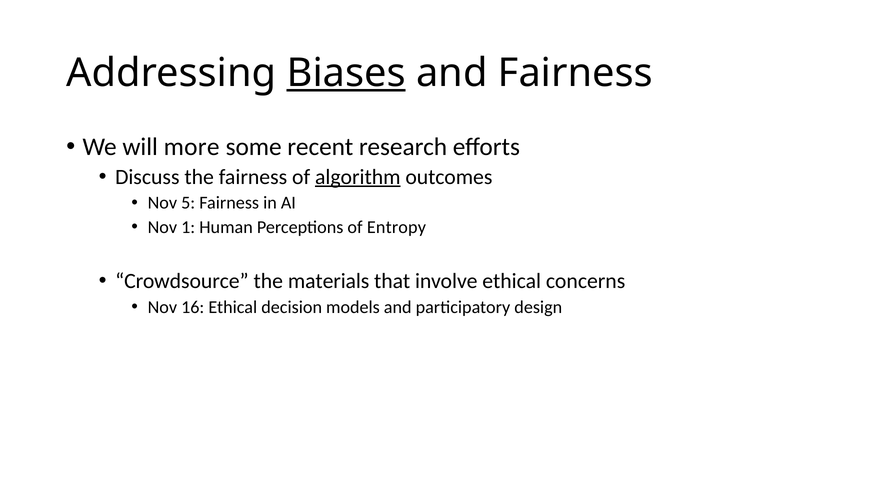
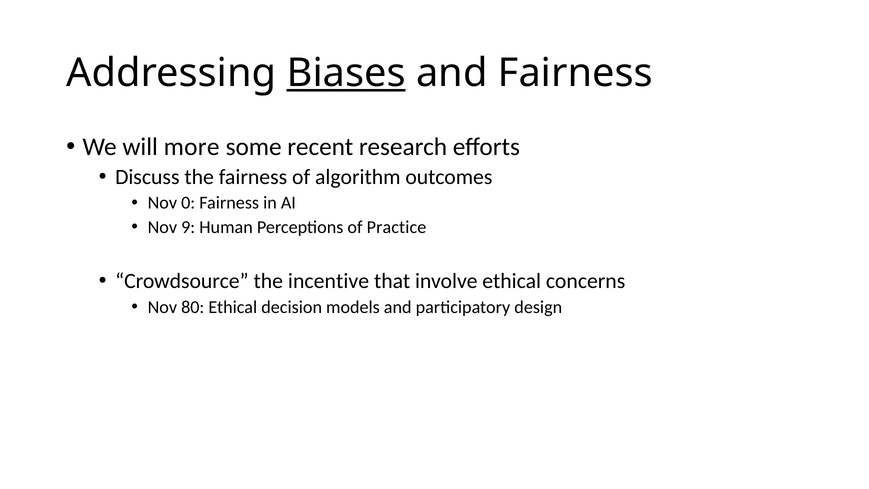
algorithm underline: present -> none
5: 5 -> 0
1: 1 -> 9
Entropy: Entropy -> Practice
materials: materials -> incentive
16: 16 -> 80
